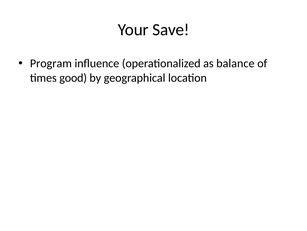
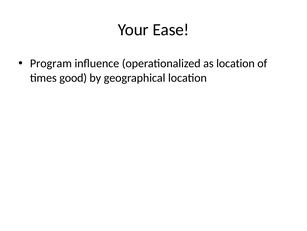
Save: Save -> Ease
as balance: balance -> location
